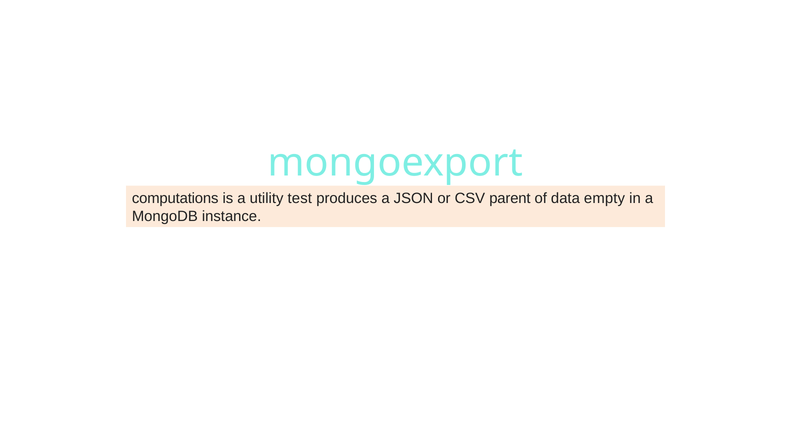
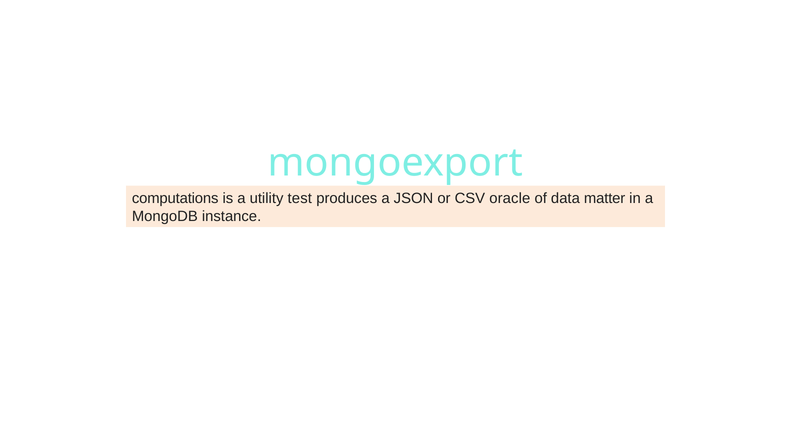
parent: parent -> oracle
empty: empty -> matter
